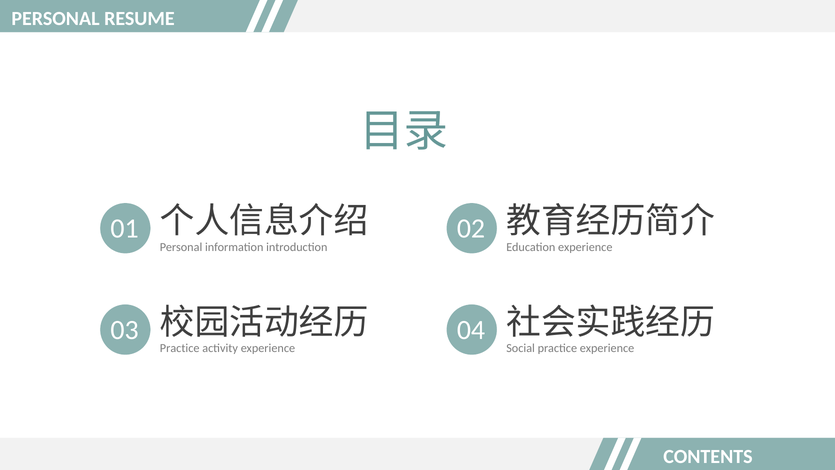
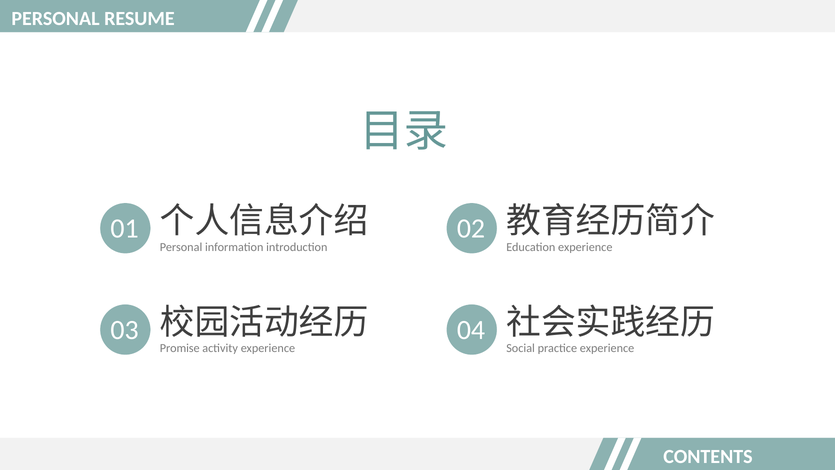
Practice at (180, 348): Practice -> Promise
